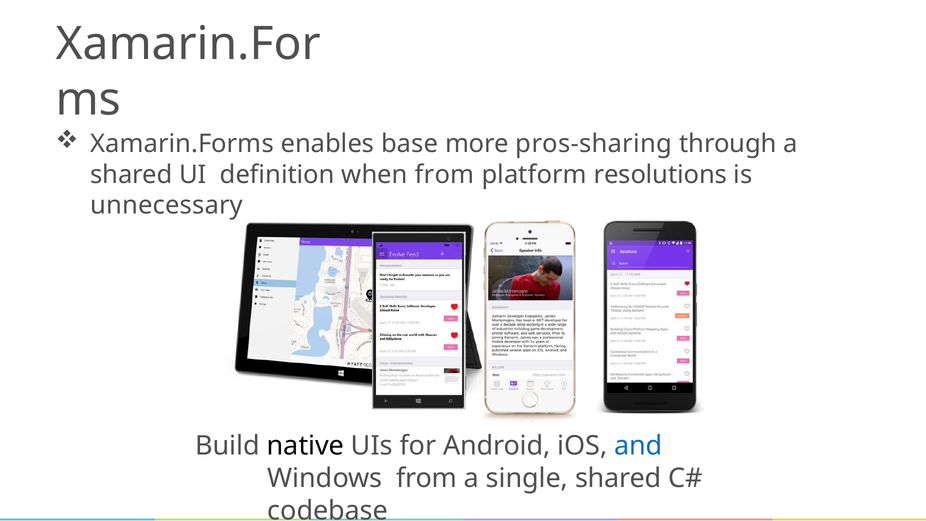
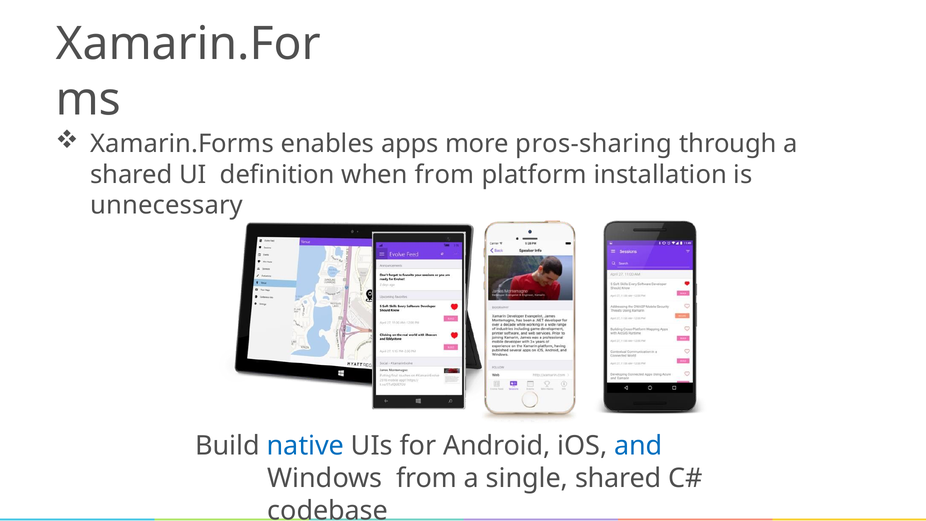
base: base -> apps
resolutions: resolutions -> installation
native colour: black -> blue
